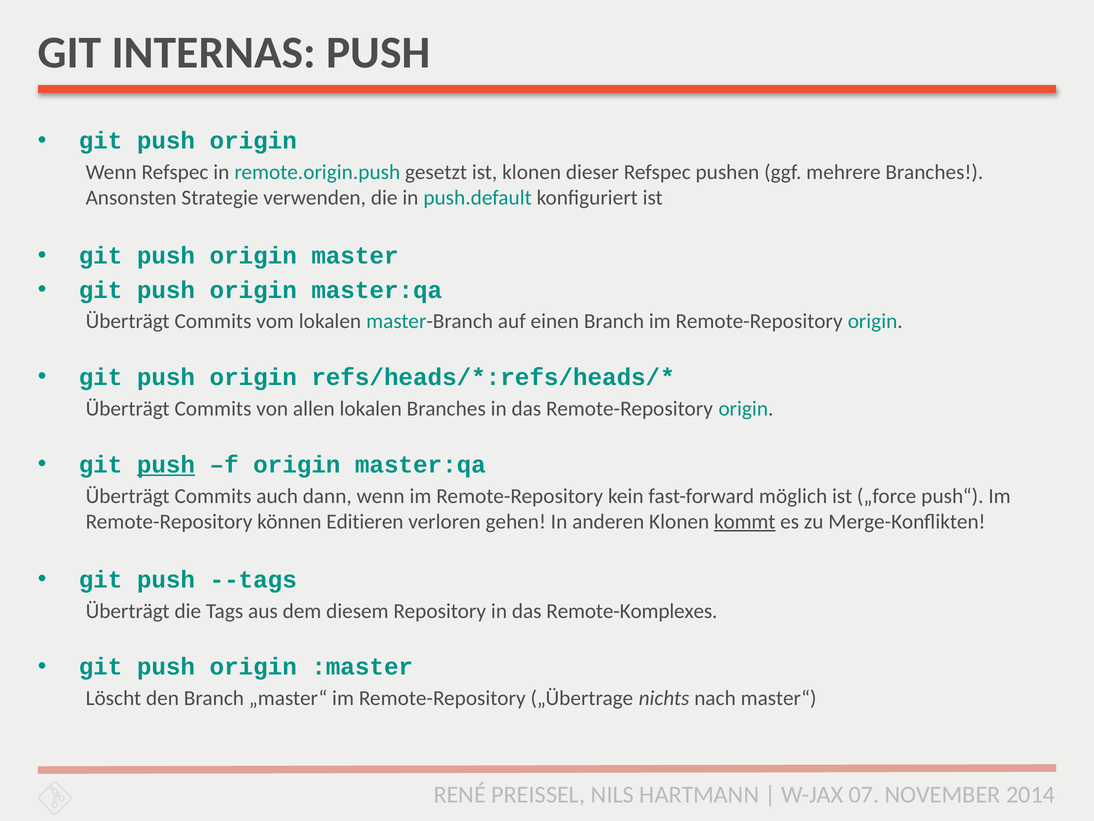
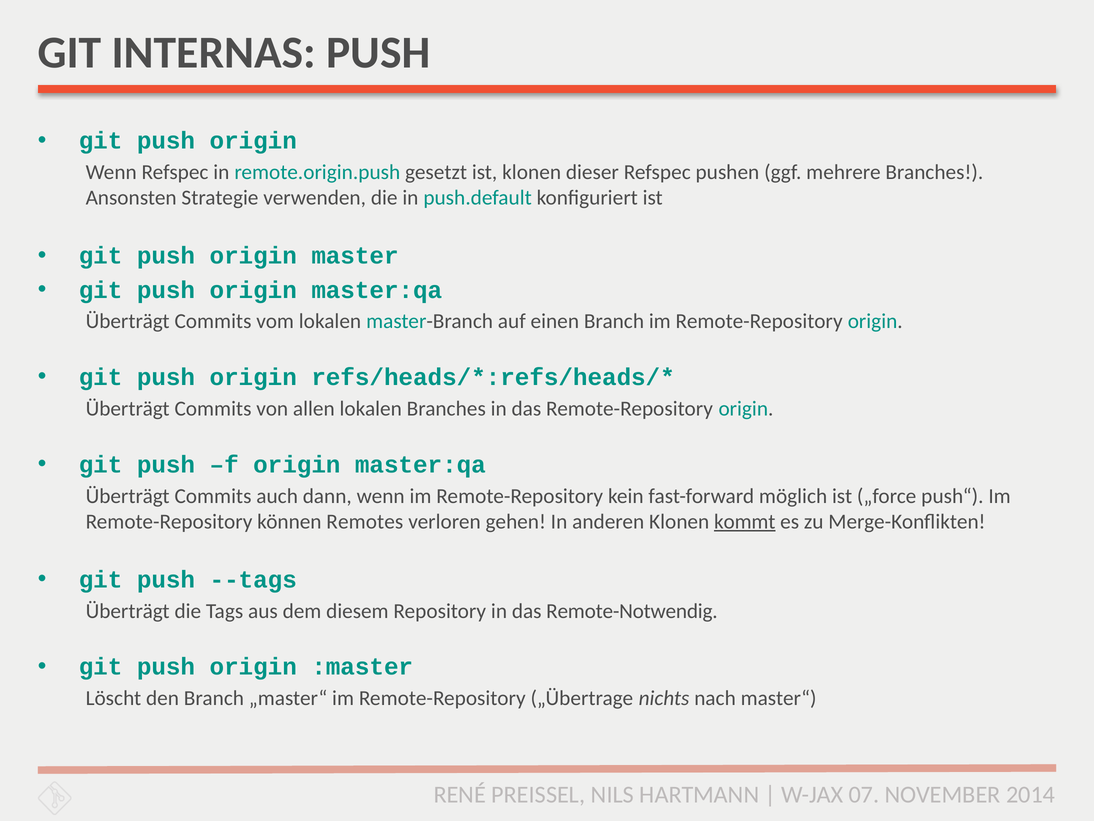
push at (166, 464) underline: present -> none
Editieren: Editieren -> Remotes
Remote-Komplexes: Remote-Komplexes -> Remote-Notwendig
